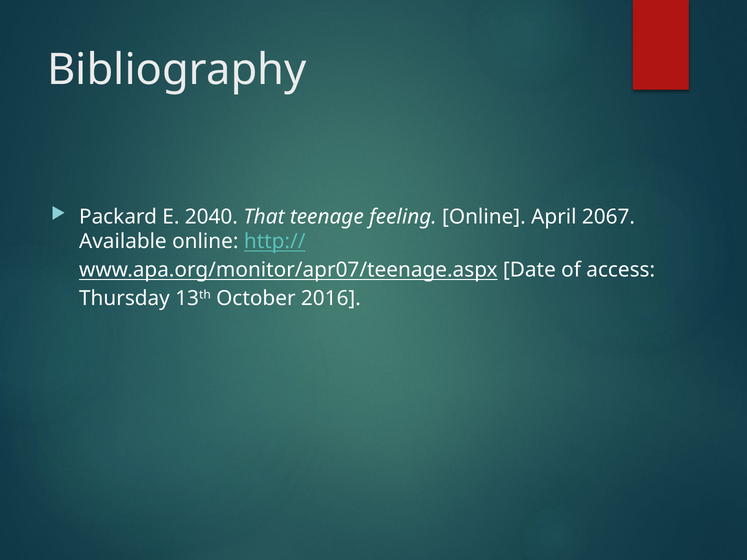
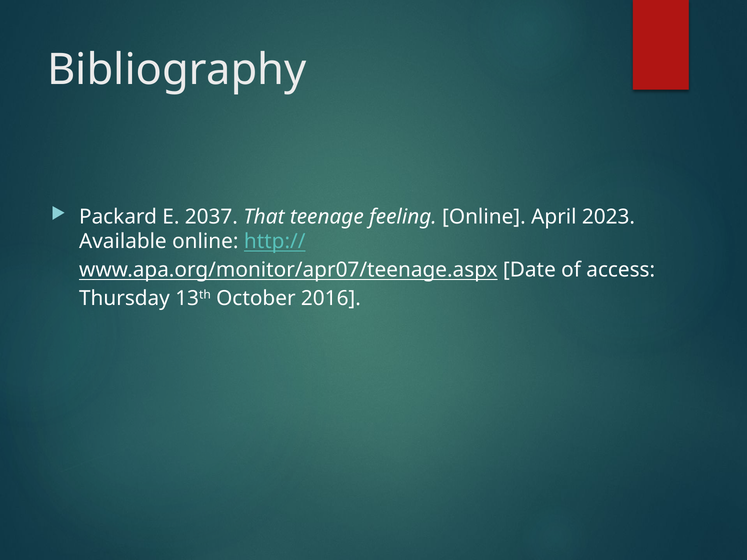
2040: 2040 -> 2037
2067: 2067 -> 2023
